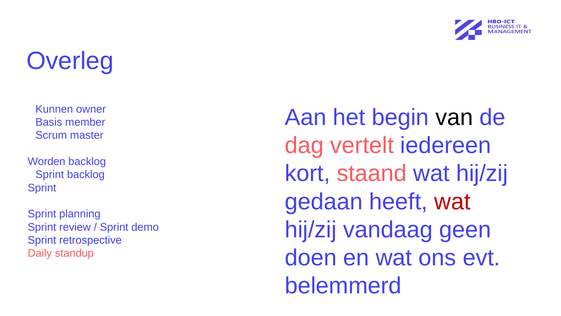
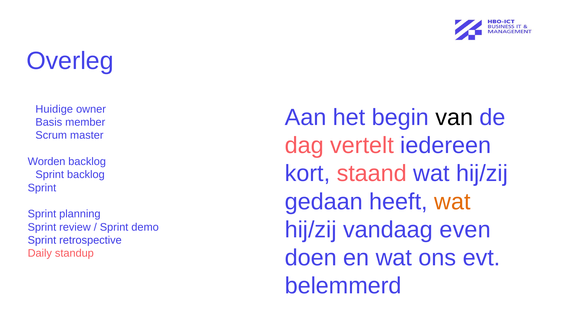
Kunnen: Kunnen -> Huidige
wat at (452, 201) colour: red -> orange
geen: geen -> even
